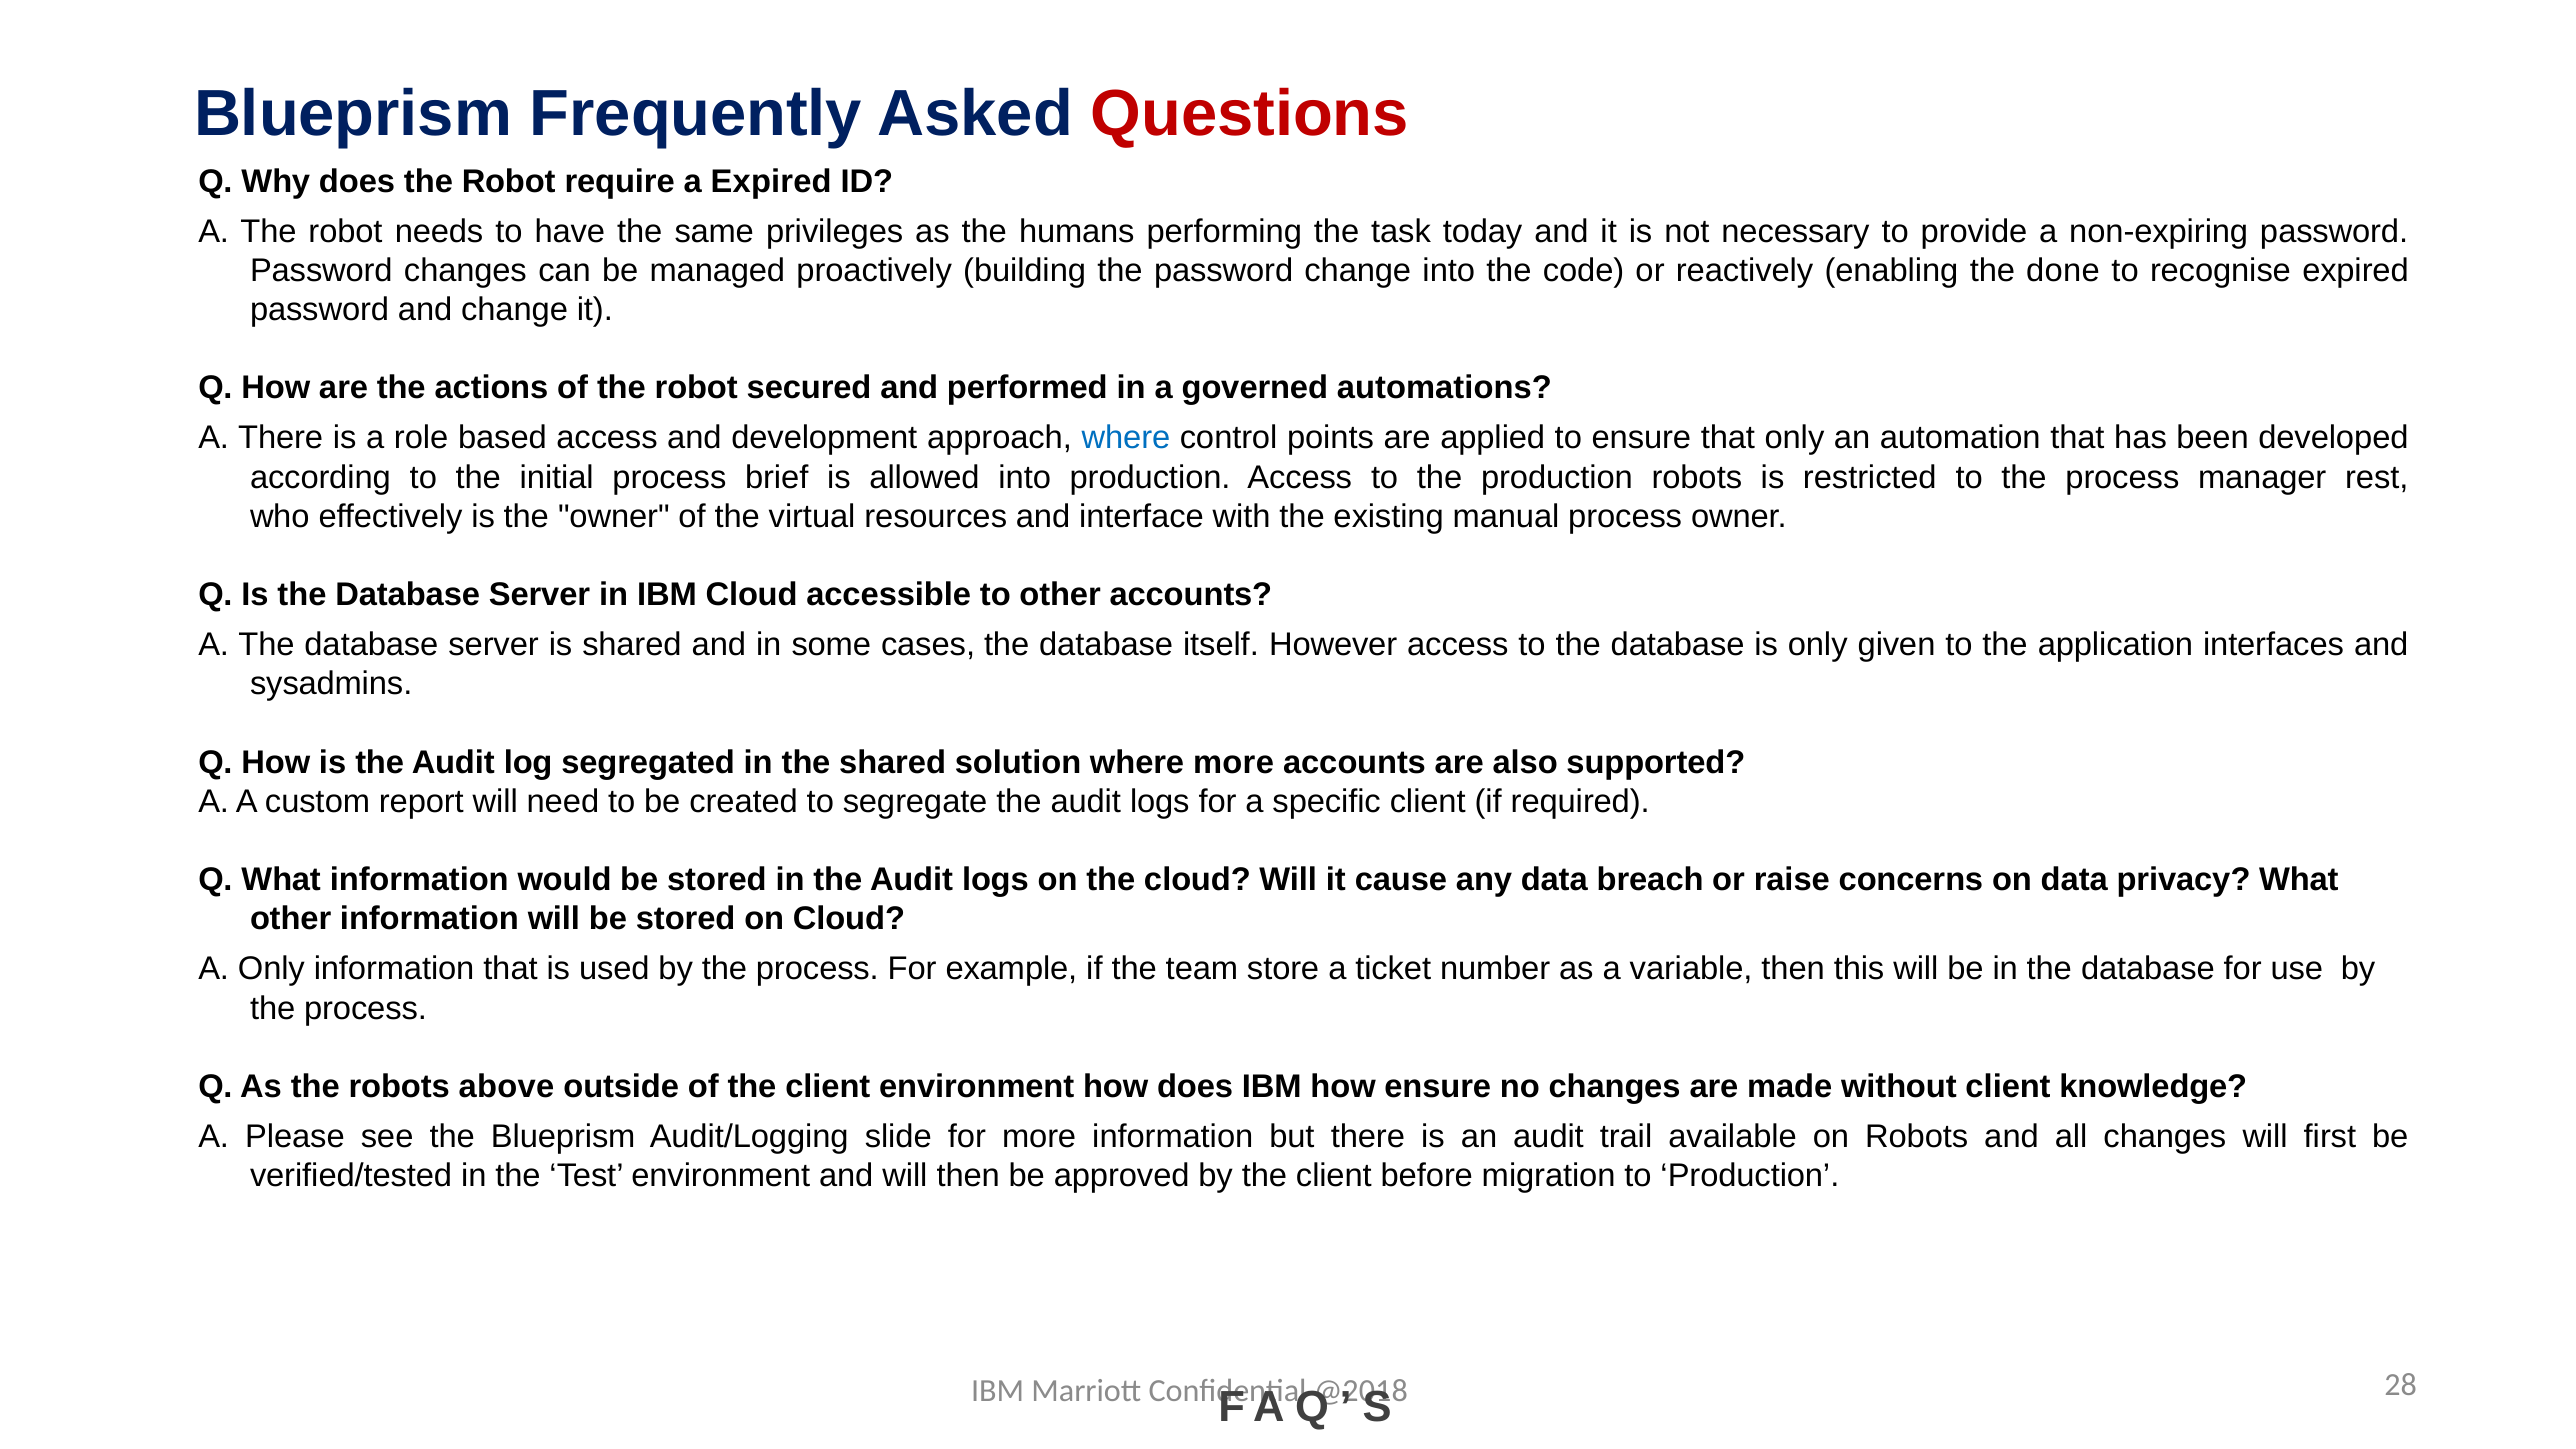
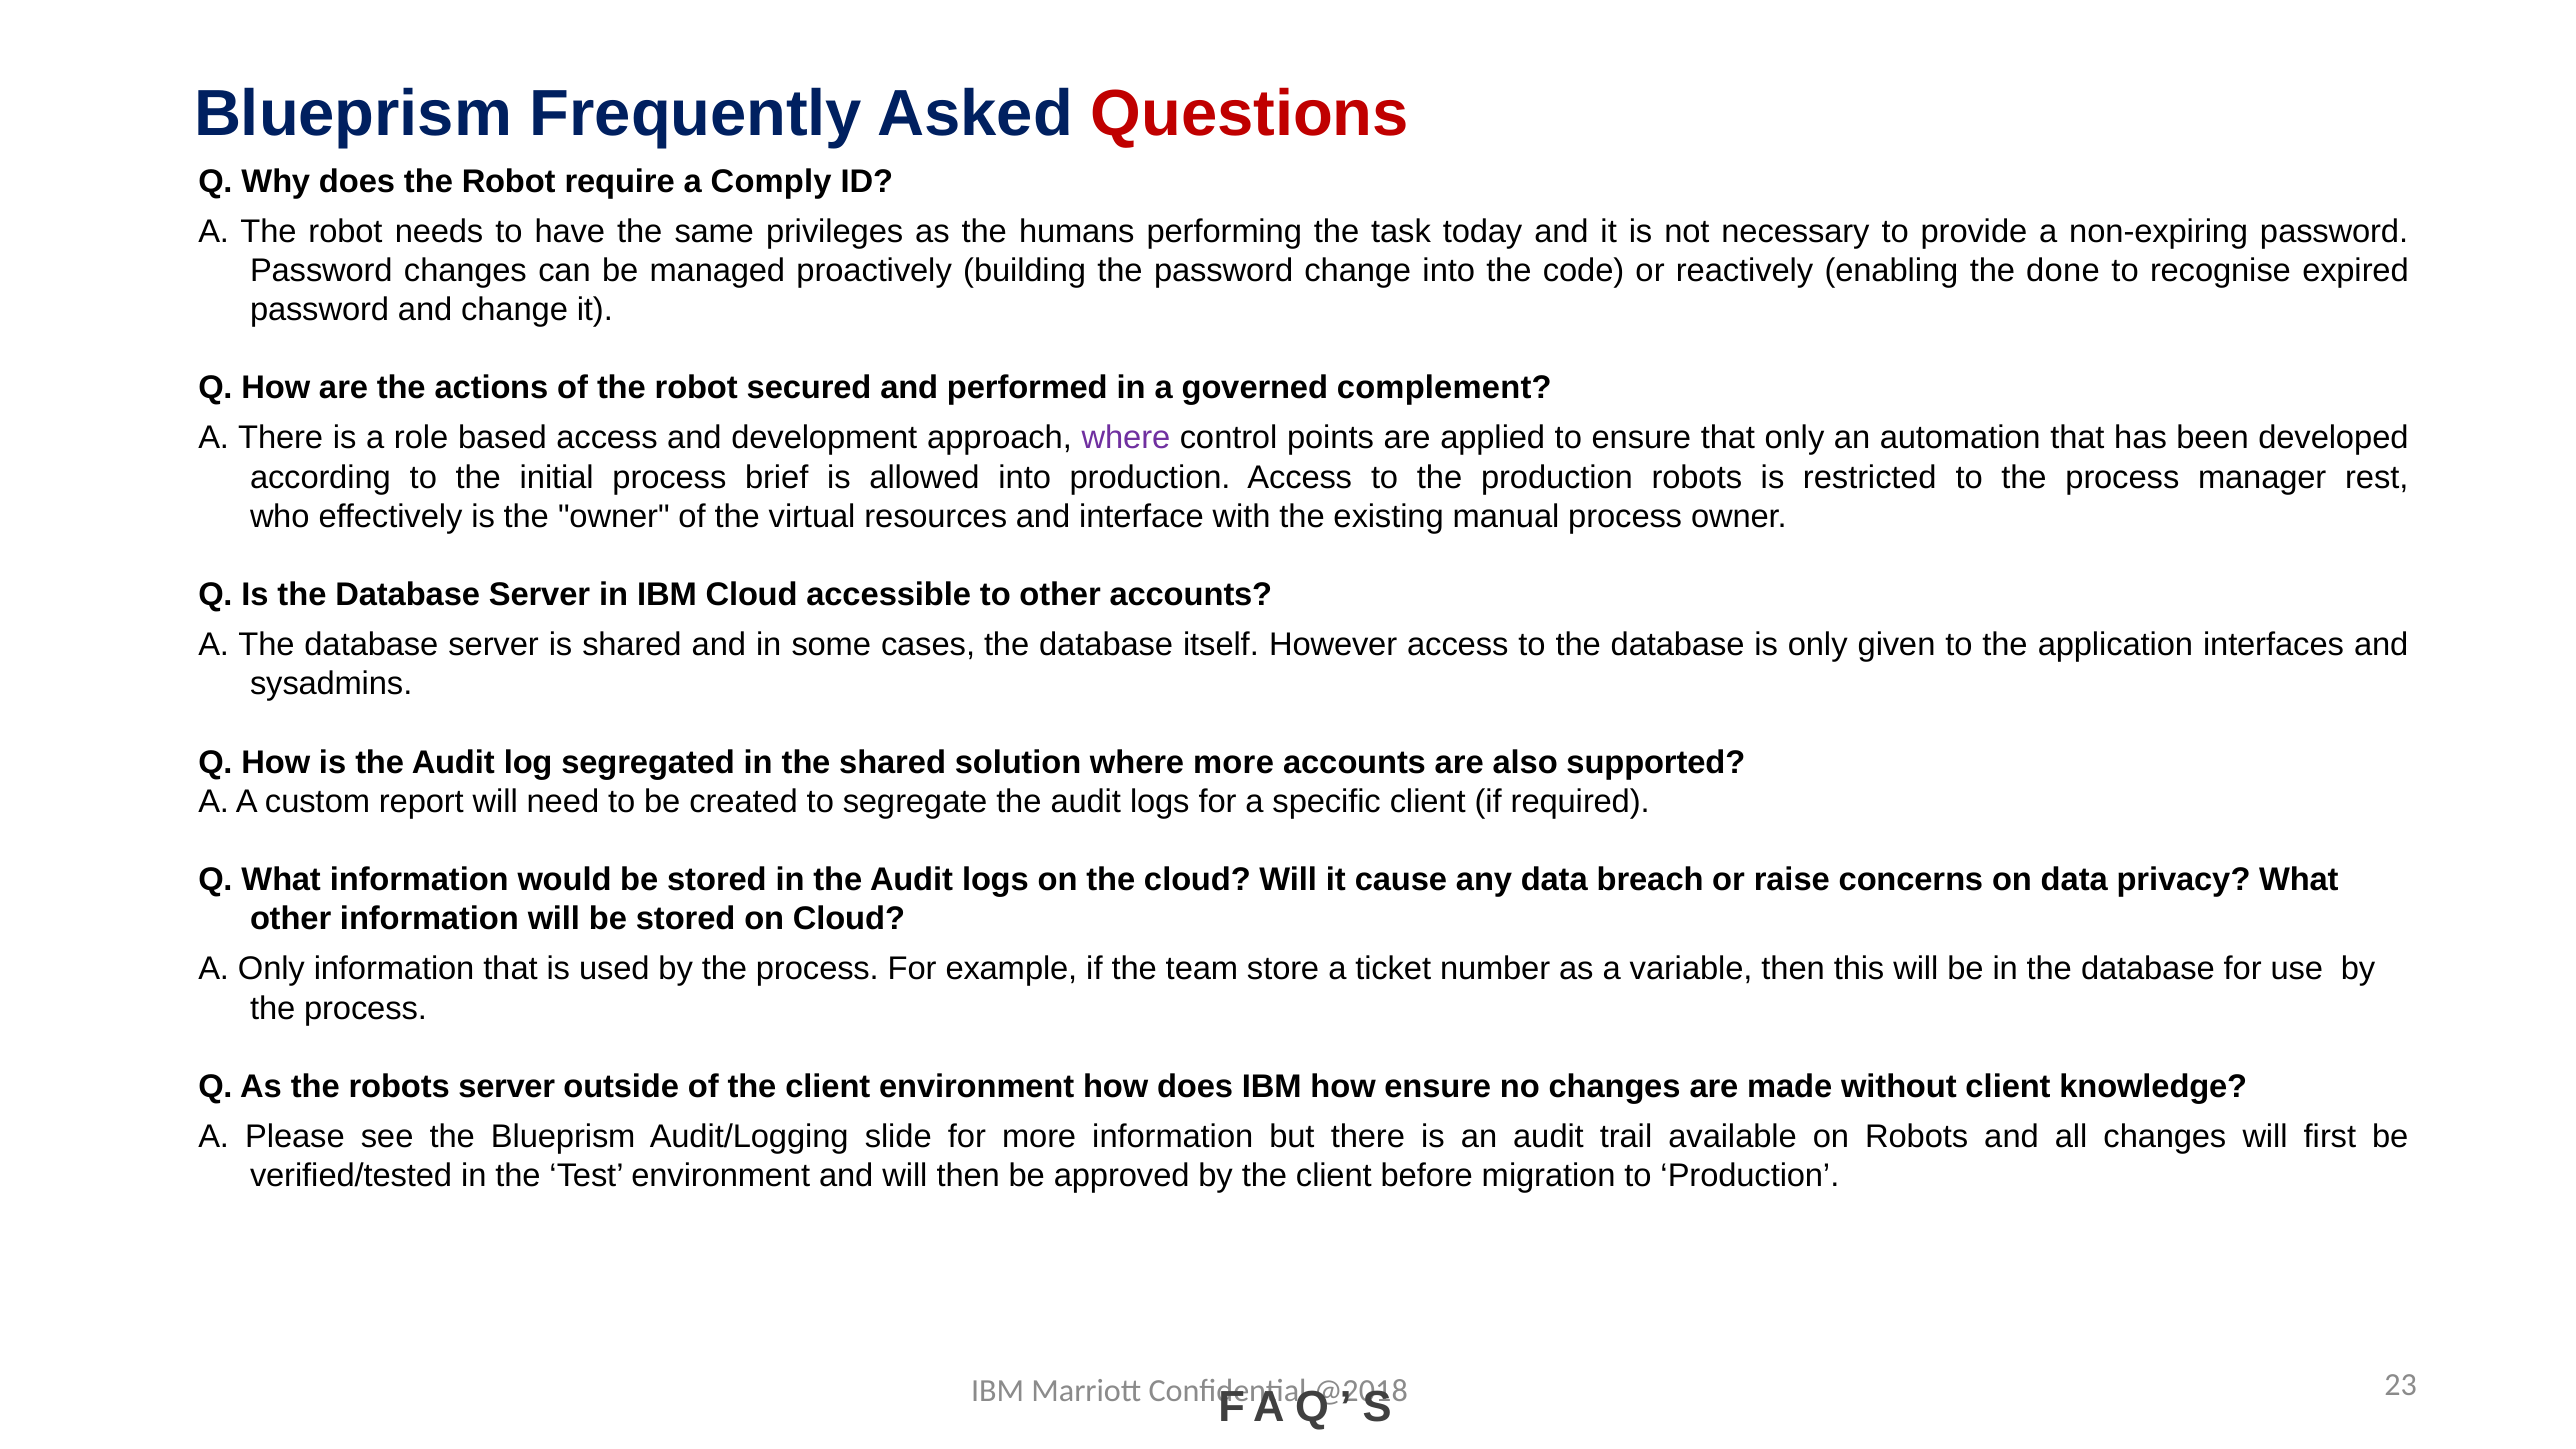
a Expired: Expired -> Comply
automations: automations -> complement
where at (1126, 438) colour: blue -> purple
robots above: above -> server
28: 28 -> 23
